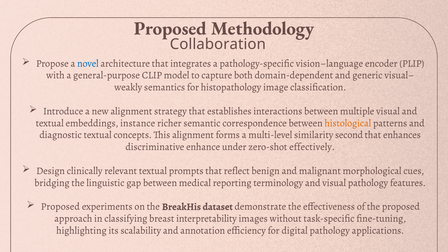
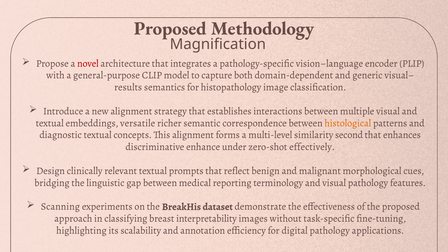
Collaboration: Collaboration -> Magnification
novel colour: blue -> red
weakly: weakly -> results
instance: instance -> versatile
Proposed at (60, 207): Proposed -> Scanning
